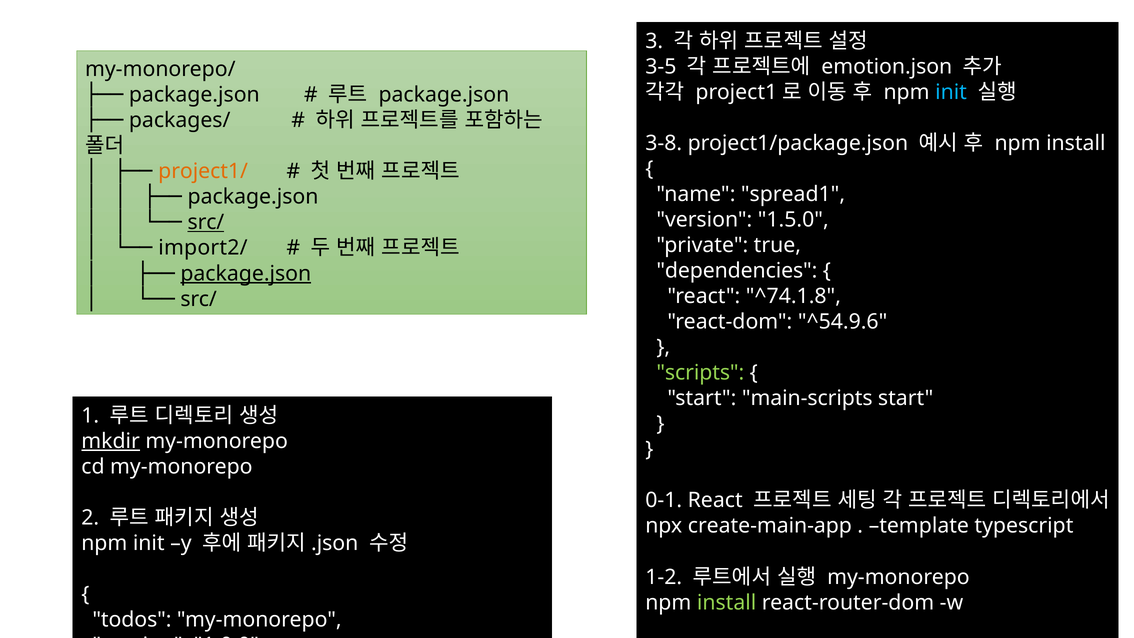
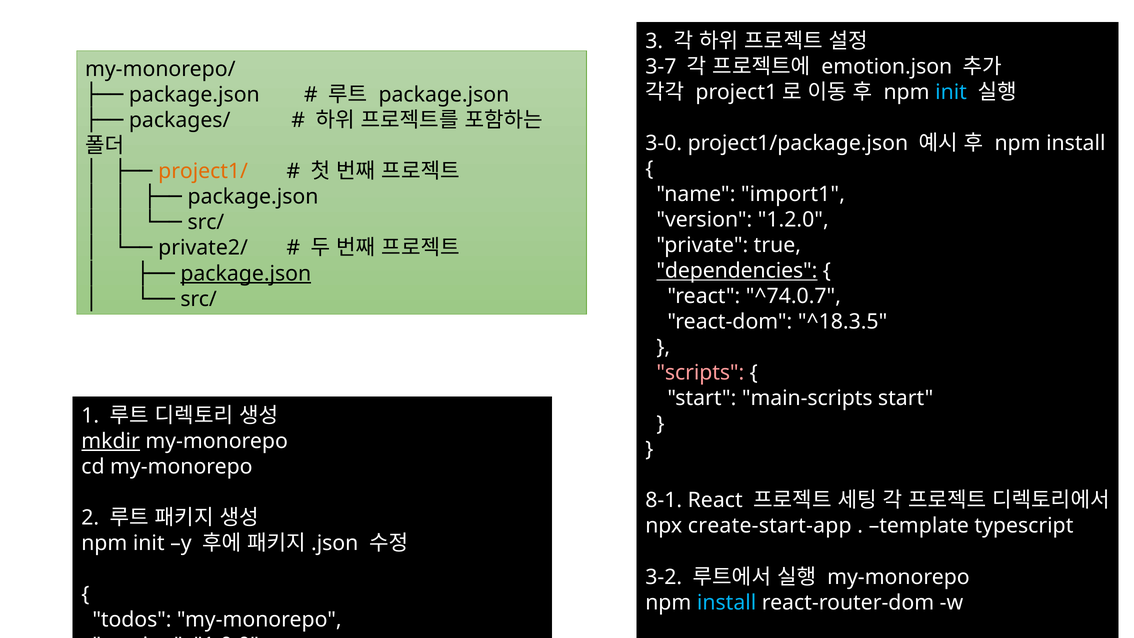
3-5: 3-5 -> 3-7
3-8: 3-8 -> 3-0
spread1: spread1 -> import1
src/ at (206, 222) underline: present -> none
1.5.0: 1.5.0 -> 1.2.0
import2/: import2/ -> private2/
dependencies underline: none -> present
^74.1.8: ^74.1.8 -> ^74.0.7
^54.9.6: ^54.9.6 -> ^18.3.5
scripts colour: light green -> pink
0-1: 0-1 -> 8-1
create-main-app: create-main-app -> create-start-app
1-2: 1-2 -> 3-2
install at (727, 602) colour: light green -> light blue
